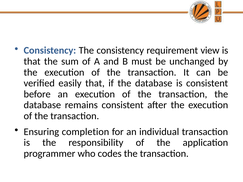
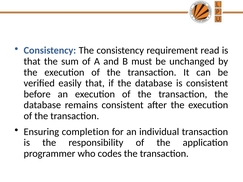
view: view -> read
